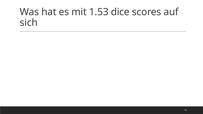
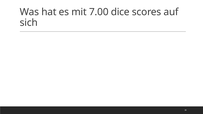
1.53: 1.53 -> 7.00
